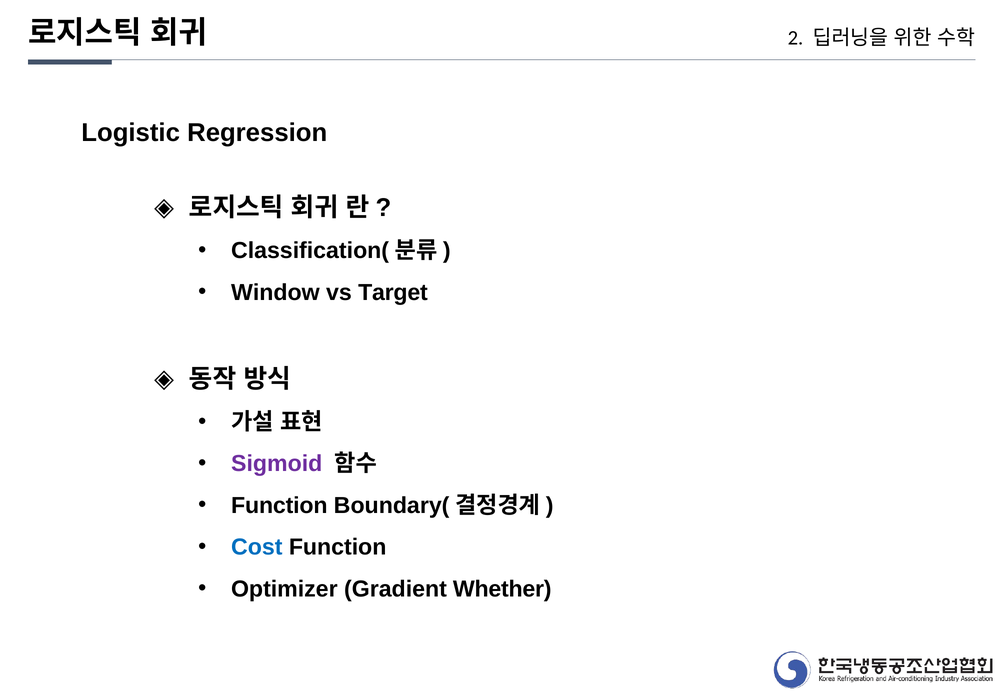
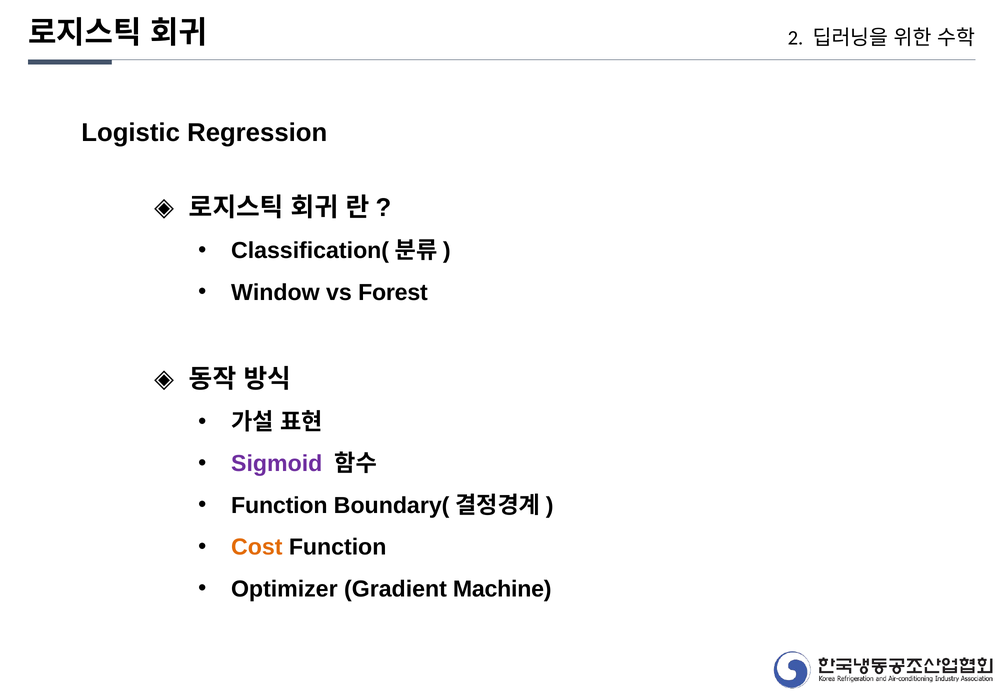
Target: Target -> Forest
Cost colour: blue -> orange
Whether: Whether -> Machine
